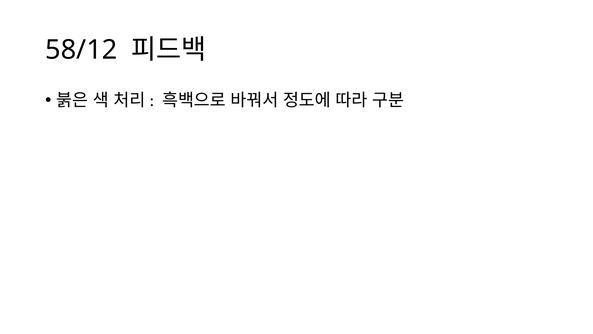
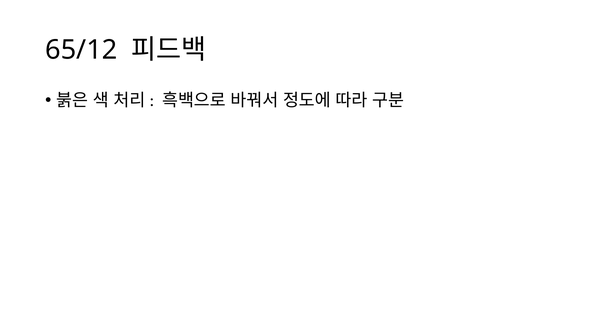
58/12: 58/12 -> 65/12
